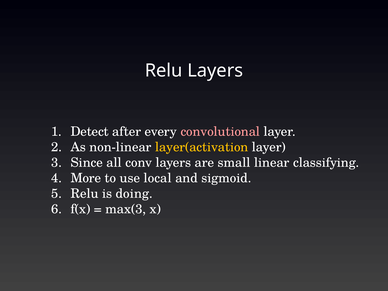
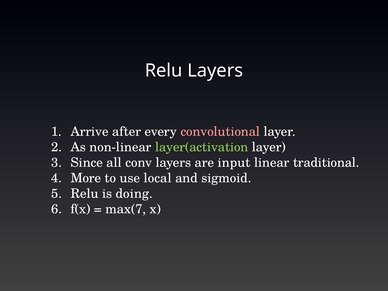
Detect: Detect -> Arrive
layer(activation colour: yellow -> light green
small: small -> input
classifying: classifying -> traditional
max(3: max(3 -> max(7
